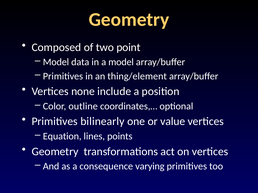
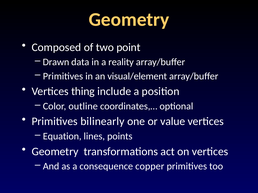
Model at (56, 62): Model -> Drawn
a model: model -> reality
thing/element: thing/element -> visual/element
none: none -> thing
varying: varying -> copper
